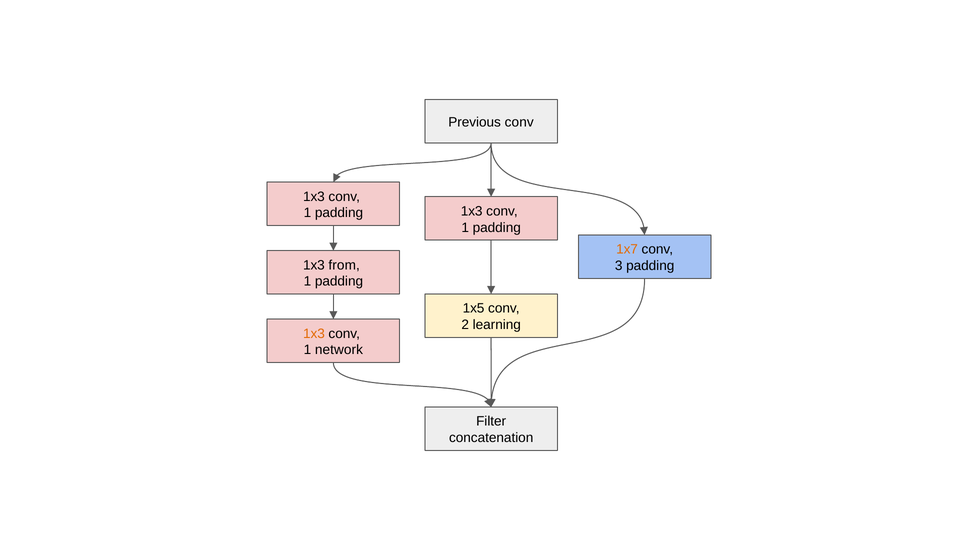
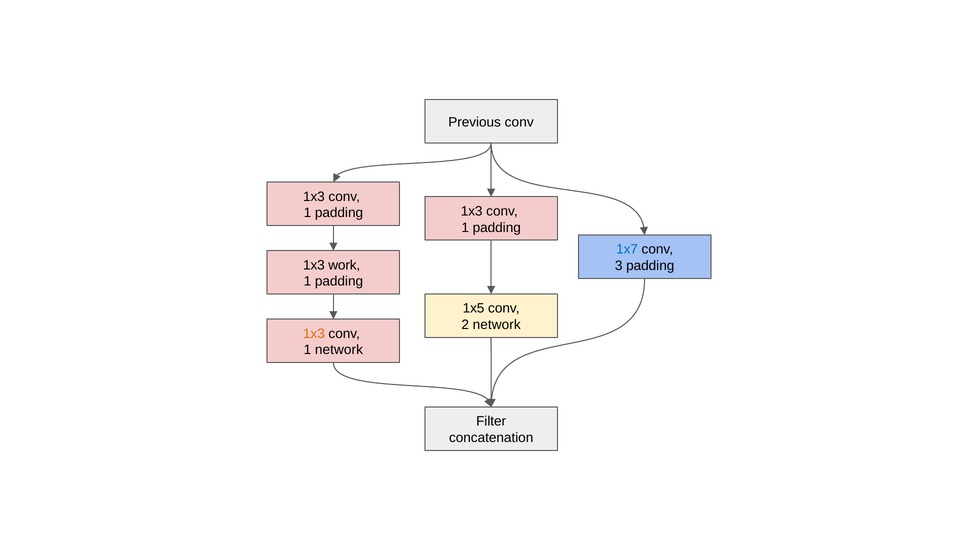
1x7 colour: orange -> blue
from: from -> work
2 learning: learning -> network
